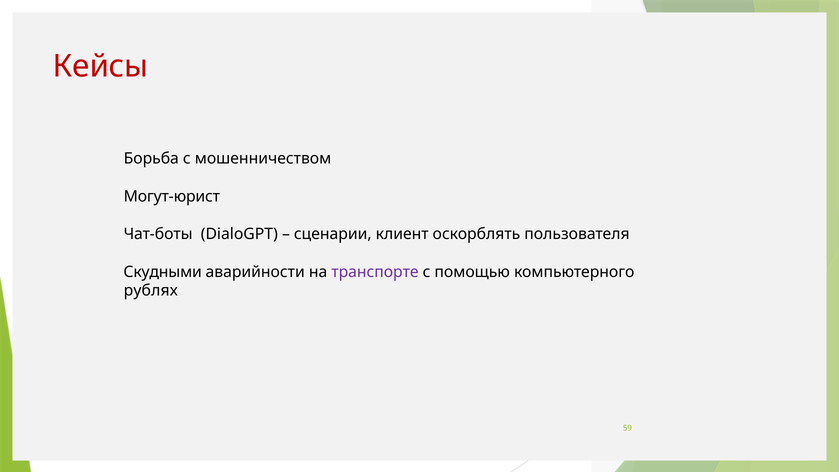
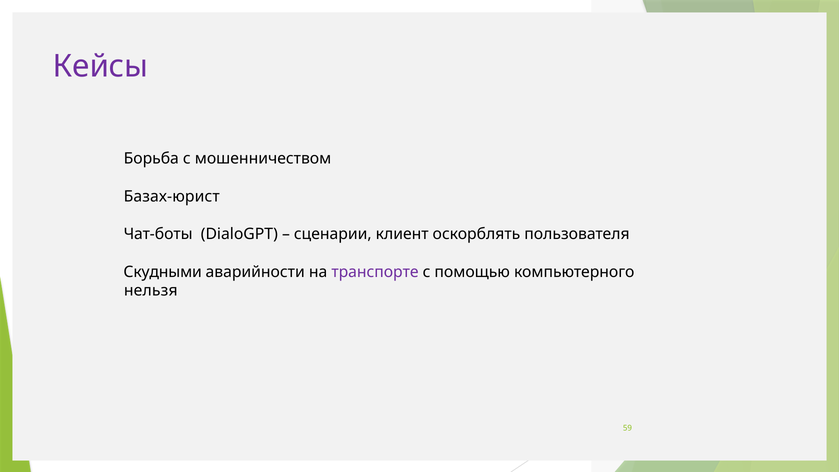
Кейсы colour: red -> purple
Могут-юрист: Могут-юрист -> Базах-юрист
рублях: рублях -> нельзя
